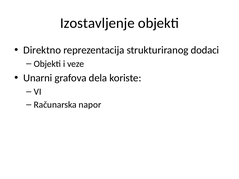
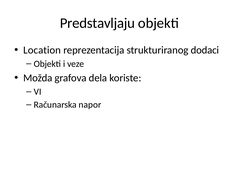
Izostavljenje: Izostavljenje -> Predstavljaju
Direktno: Direktno -> Location
Unarni: Unarni -> Možda
